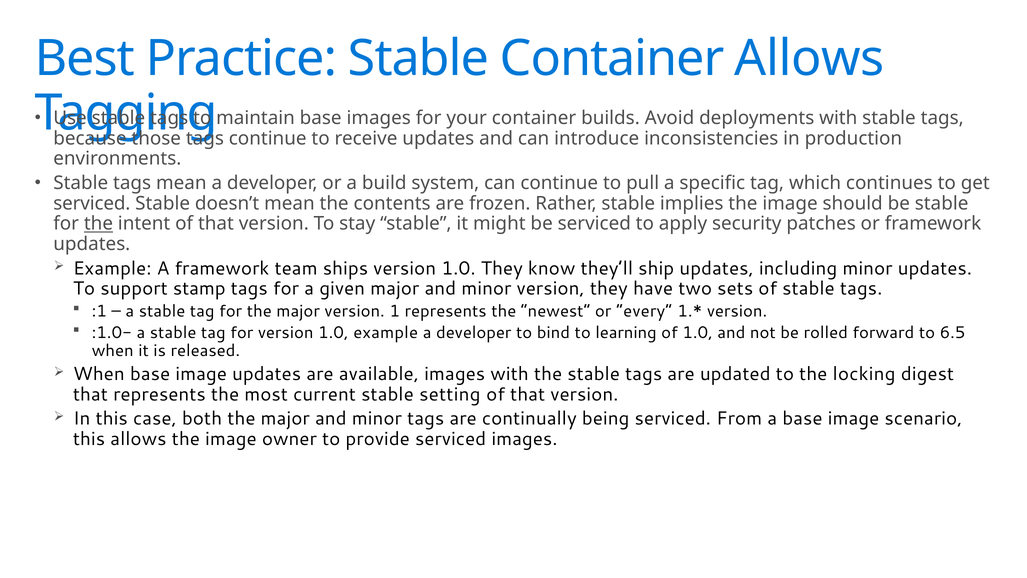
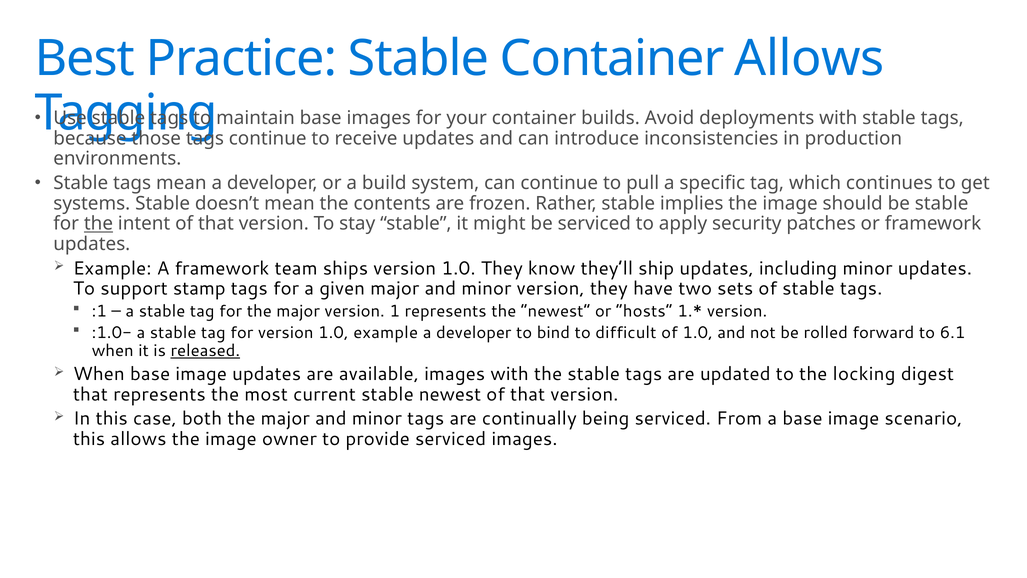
serviced at (92, 203): serviced -> systems
every: every -> hosts
learning: learning -> difficult
6.5: 6.5 -> 6.1
released underline: none -> present
stable setting: setting -> newest
